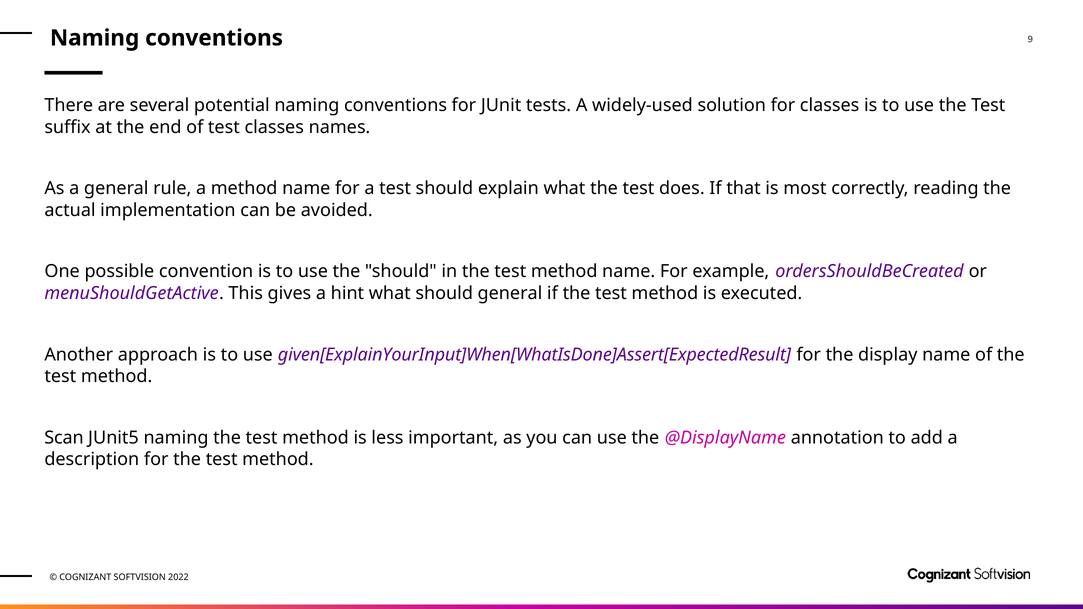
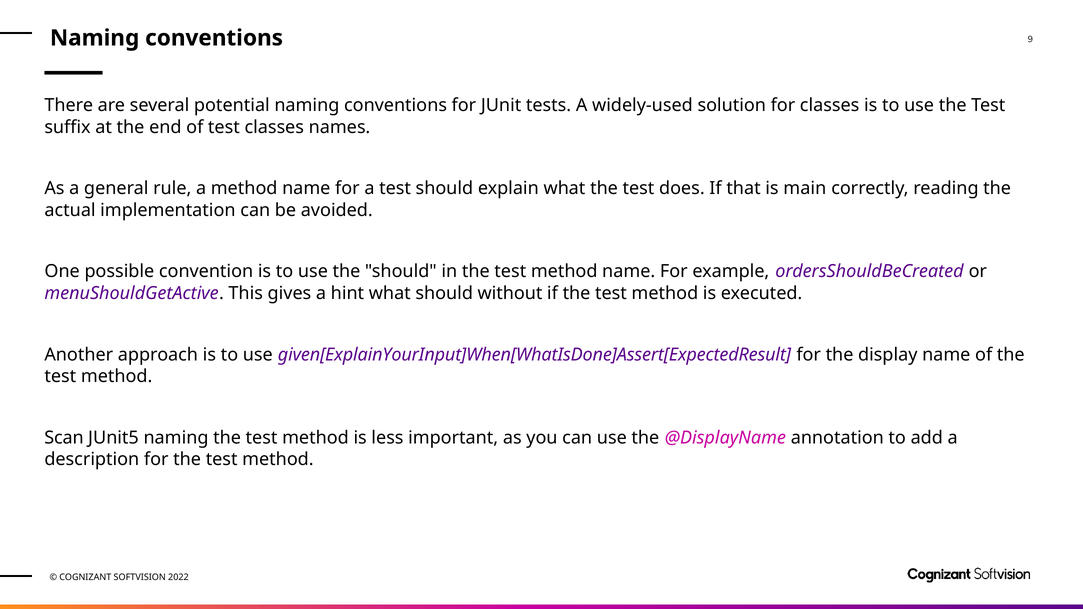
most: most -> main
should general: general -> without
